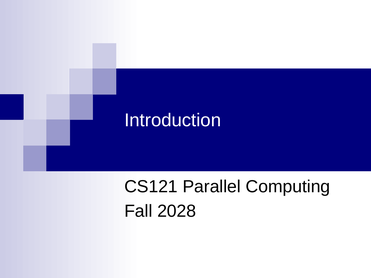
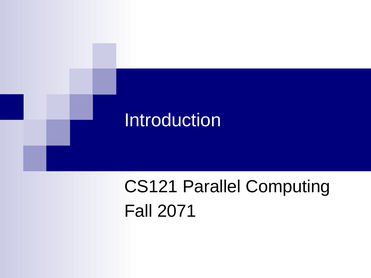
2028: 2028 -> 2071
